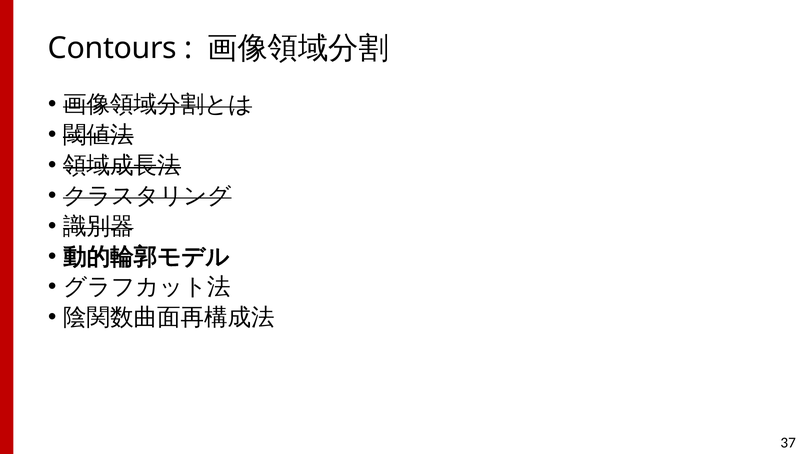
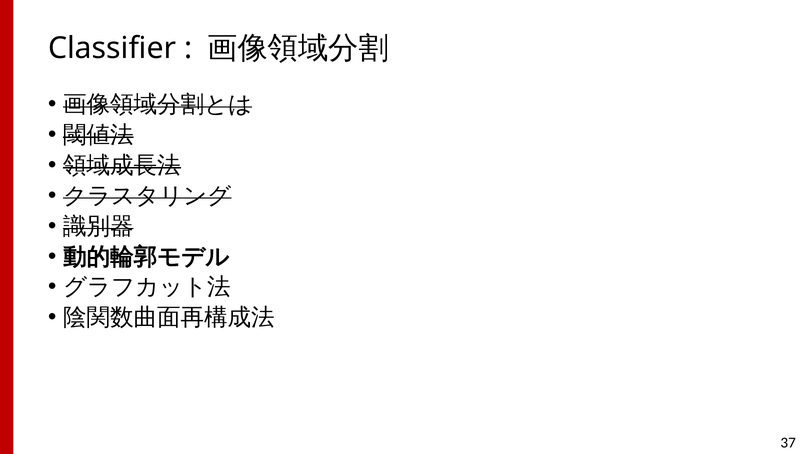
Contours: Contours -> Classifier
